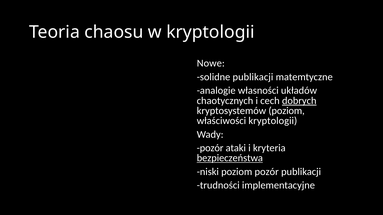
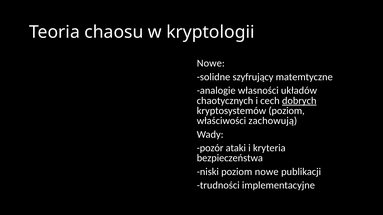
solidne publikacji: publikacji -> szyfrujący
właściwości kryptologii: kryptologii -> zachowują
bezpieczeństwa underline: present -> none
poziom pozór: pozór -> nowe
